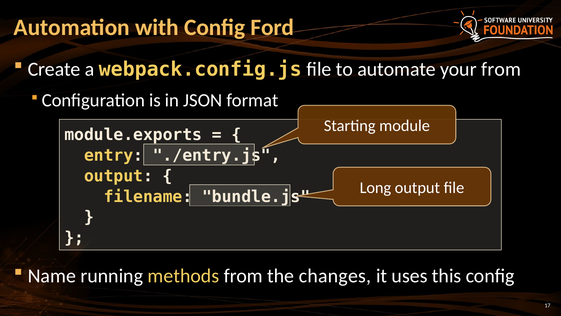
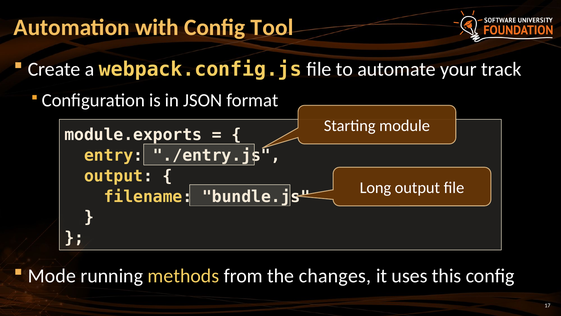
Ford: Ford -> Tool
your from: from -> track
Name: Name -> Mode
